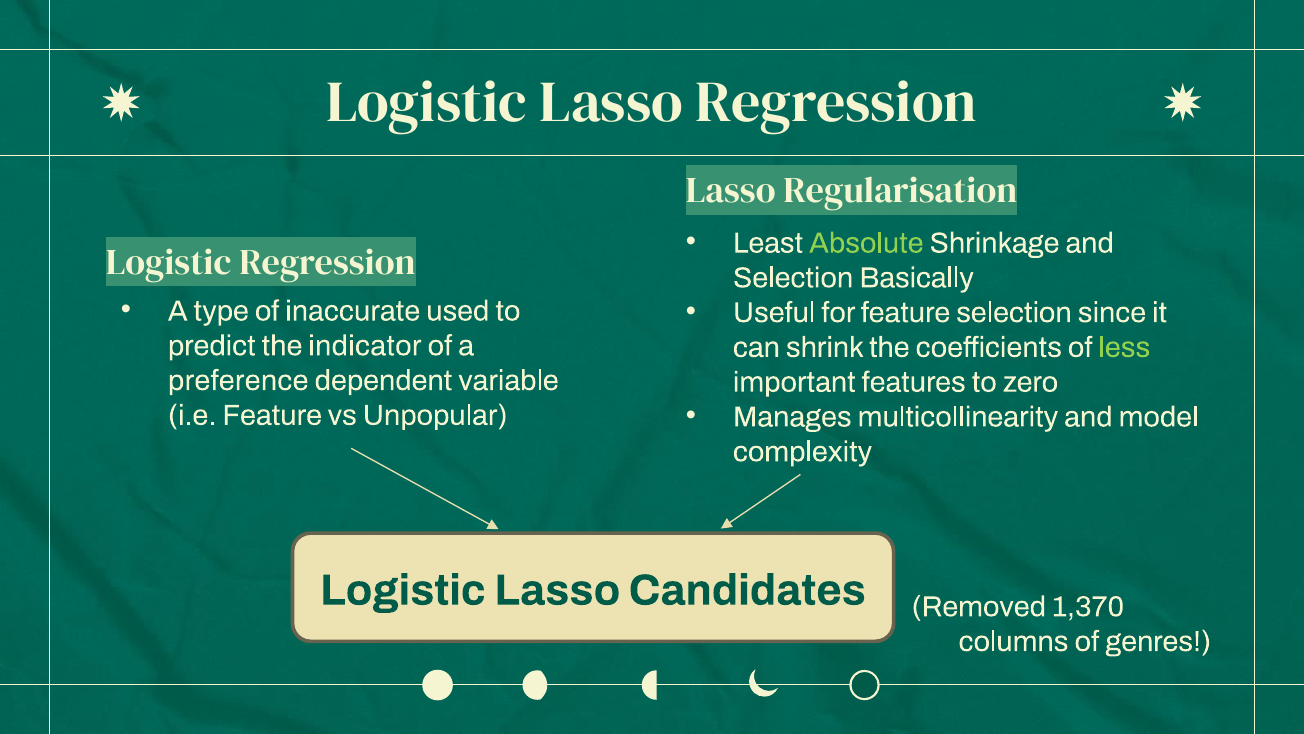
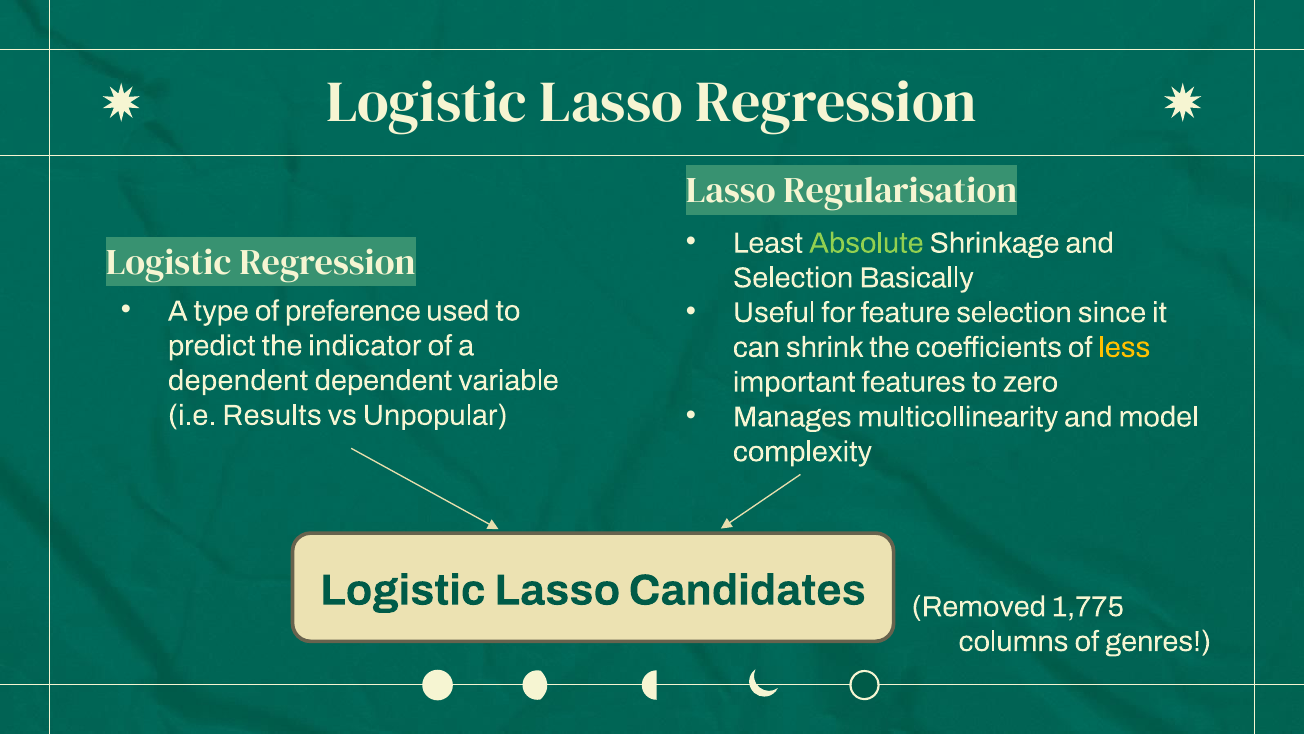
inaccurate: inaccurate -> preference
less colour: light green -> yellow
preference at (238, 380): preference -> dependent
i.e Feature: Feature -> Results
1,370: 1,370 -> 1,775
